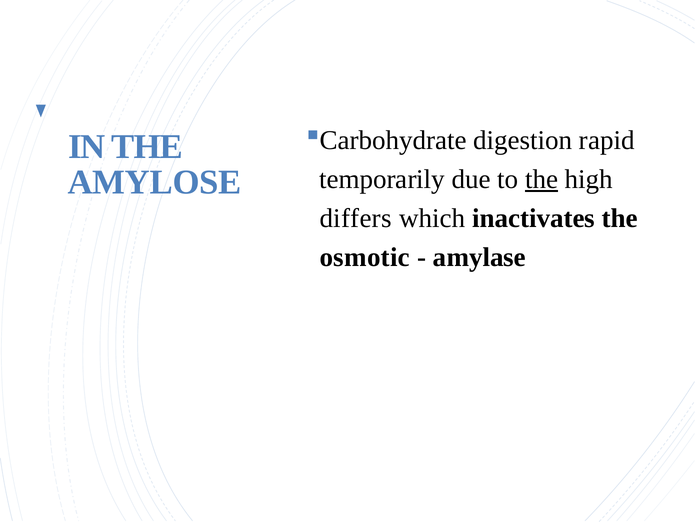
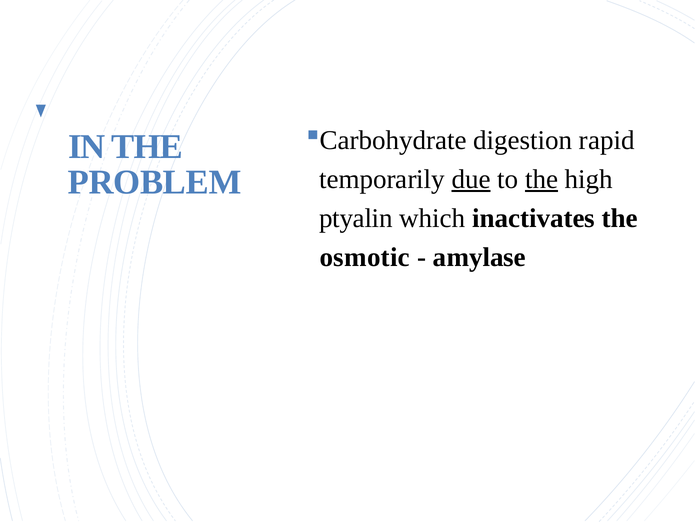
AMYLOSE: AMYLOSE -> PROBLEM
due underline: none -> present
differs: differs -> ptyalin
